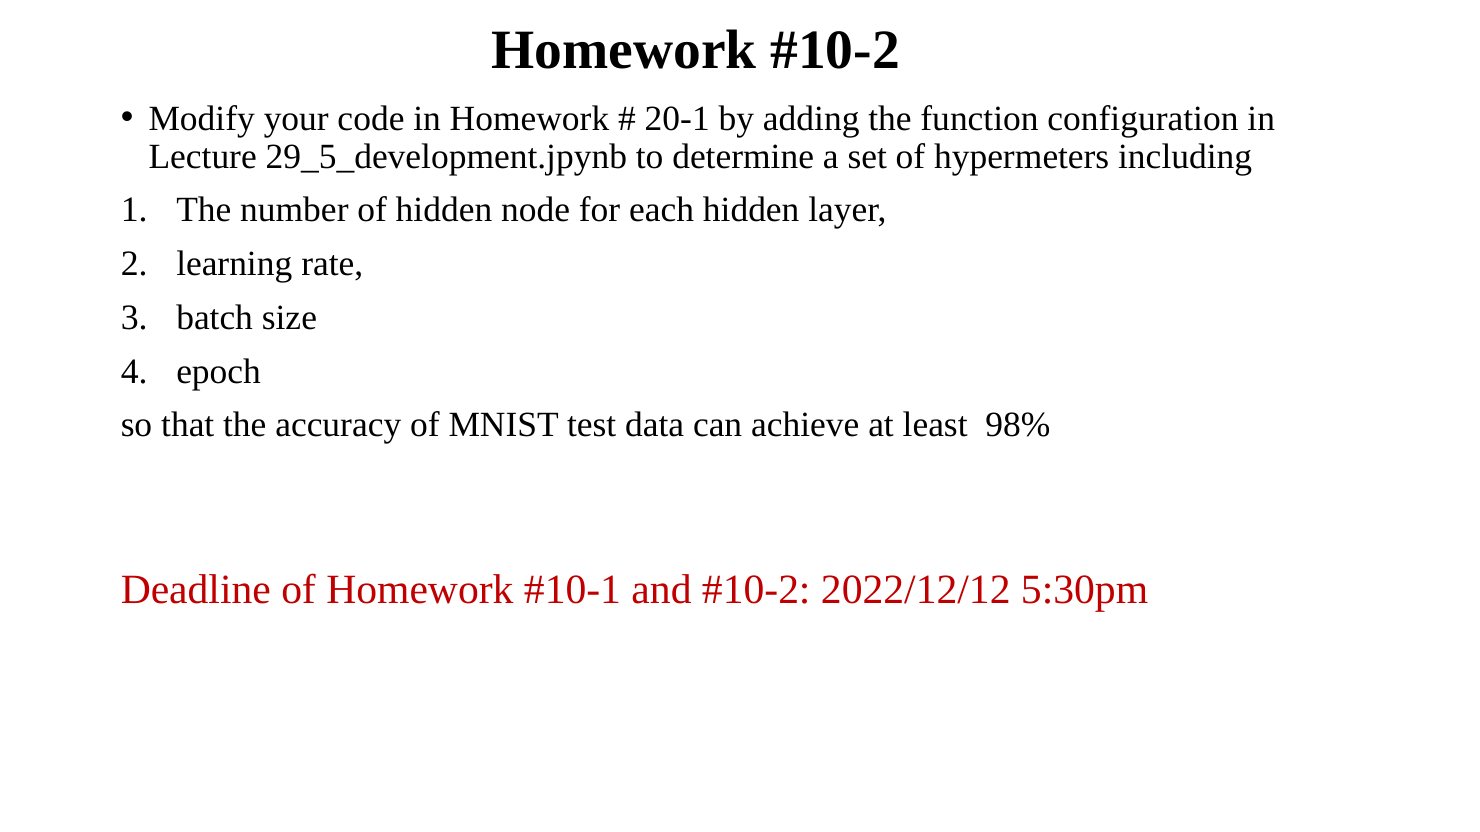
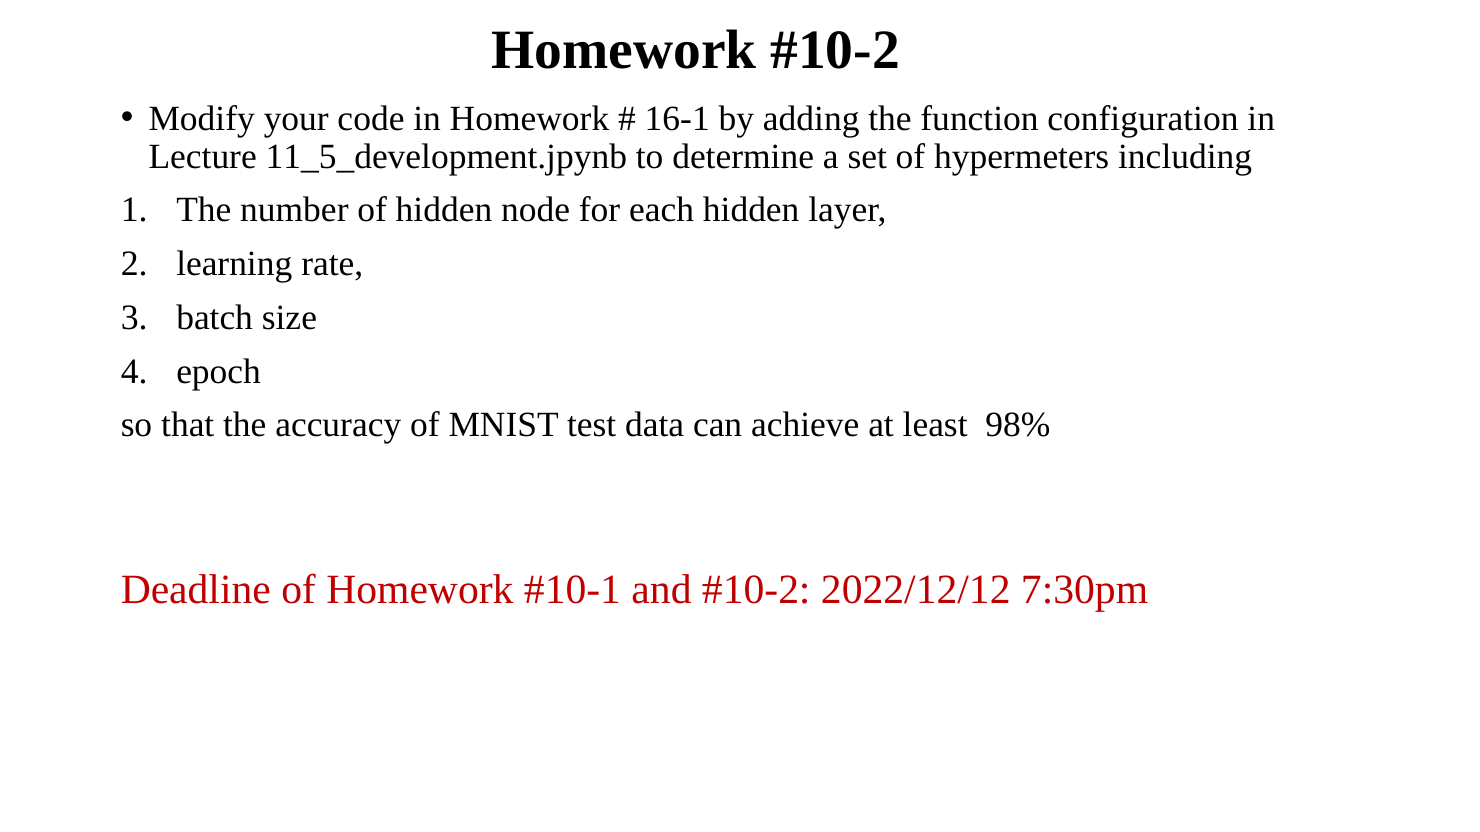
20-1: 20-1 -> 16-1
29_5_development.jpynb: 29_5_development.jpynb -> 11_5_development.jpynb
5:30pm: 5:30pm -> 7:30pm
